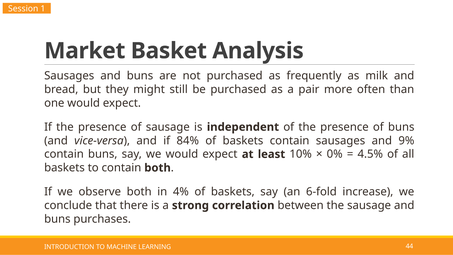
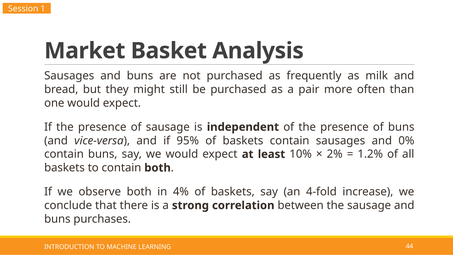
84%: 84% -> 95%
9%: 9% -> 0%
0%: 0% -> 2%
4.5%: 4.5% -> 1.2%
6-fold: 6-fold -> 4-fold
